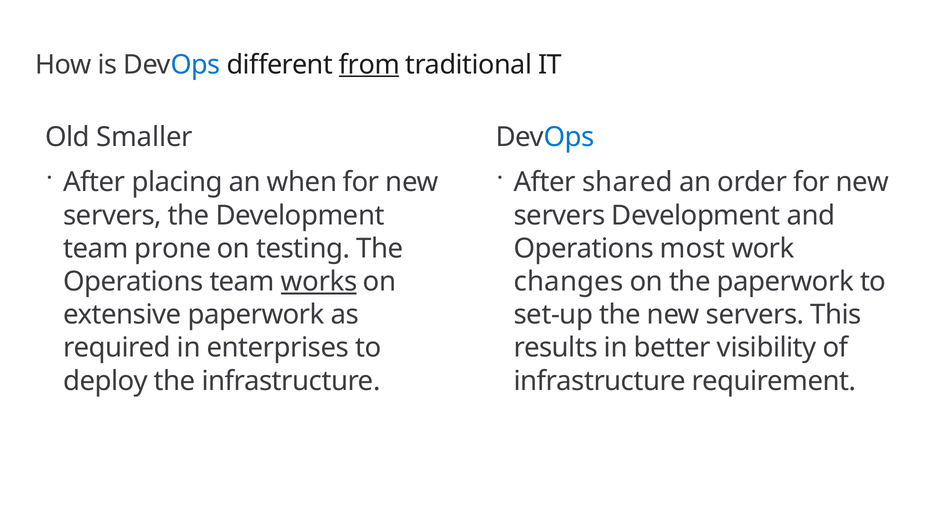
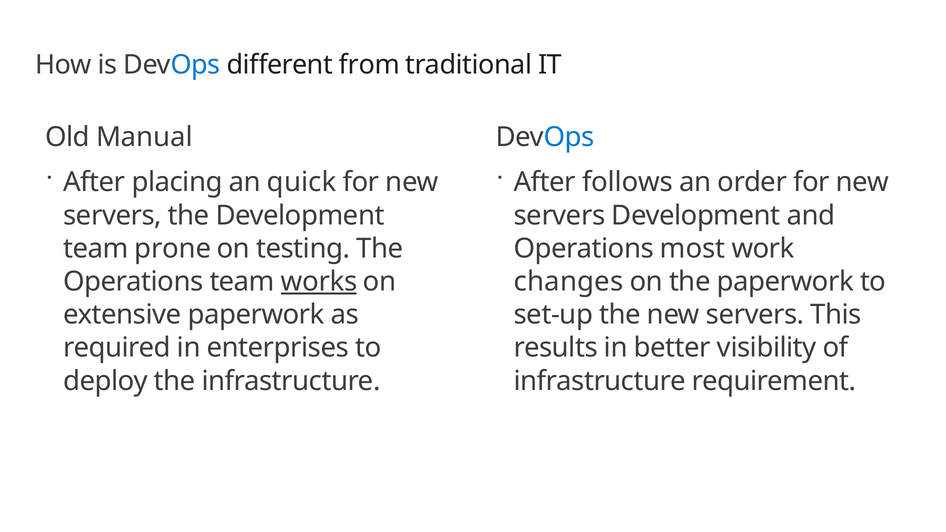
from underline: present -> none
Smaller: Smaller -> Manual
when: when -> quick
shared: shared -> follows
